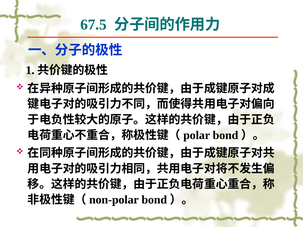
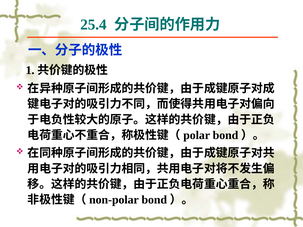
67.5: 67.5 -> 25.4
